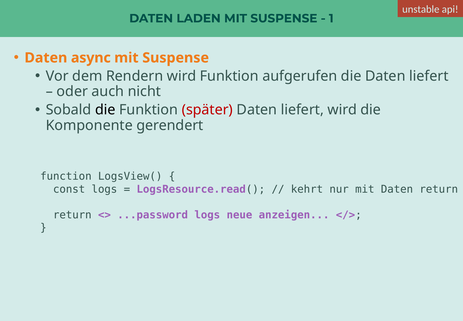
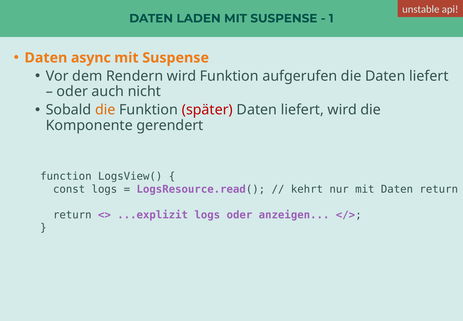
die at (105, 110) colour: black -> orange
...password: ...password -> ...explizit
logs neue: neue -> oder
